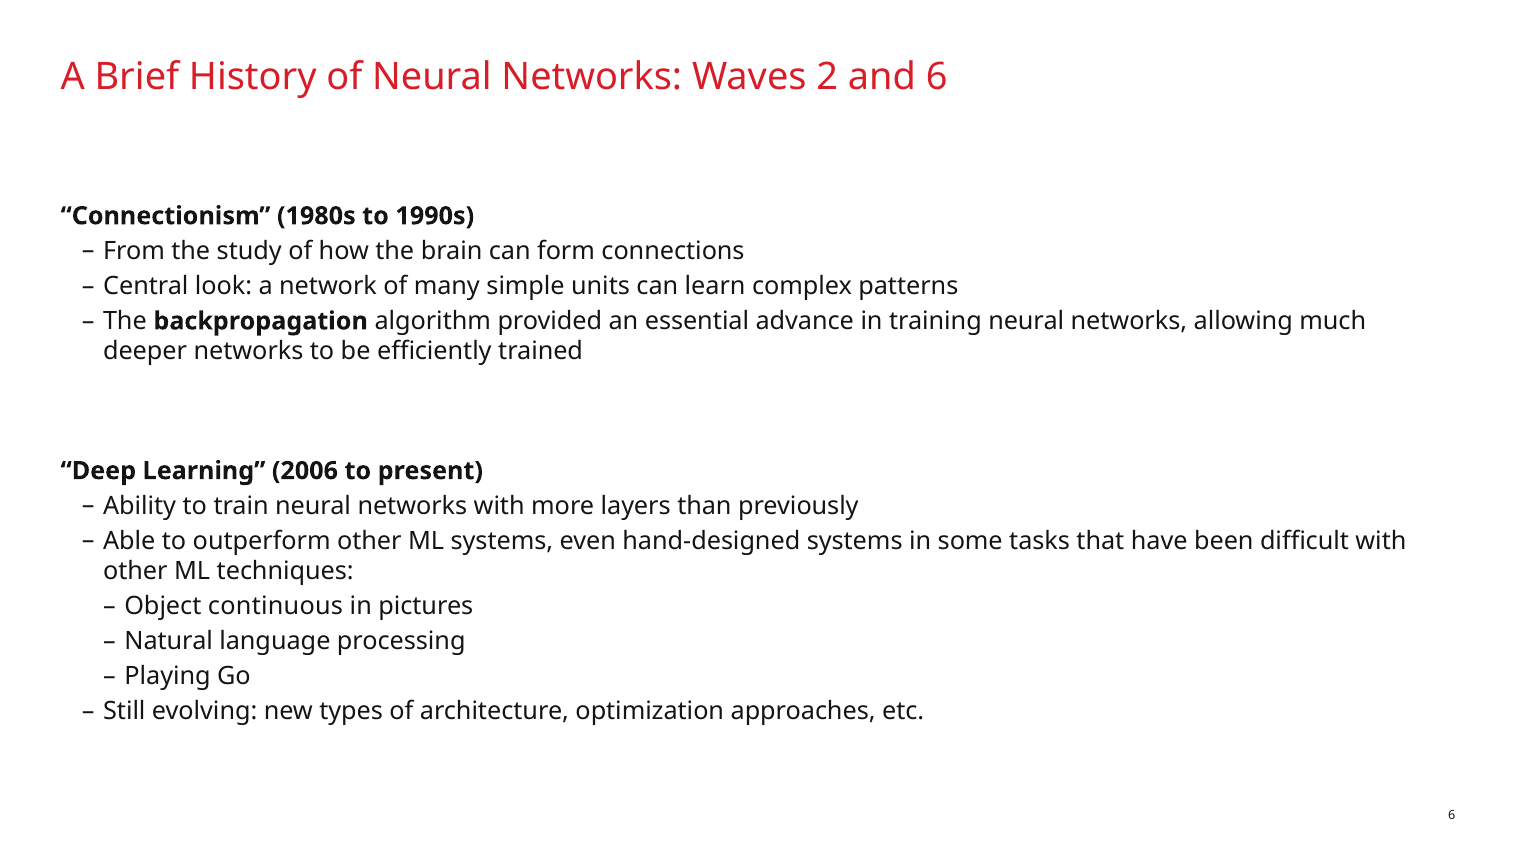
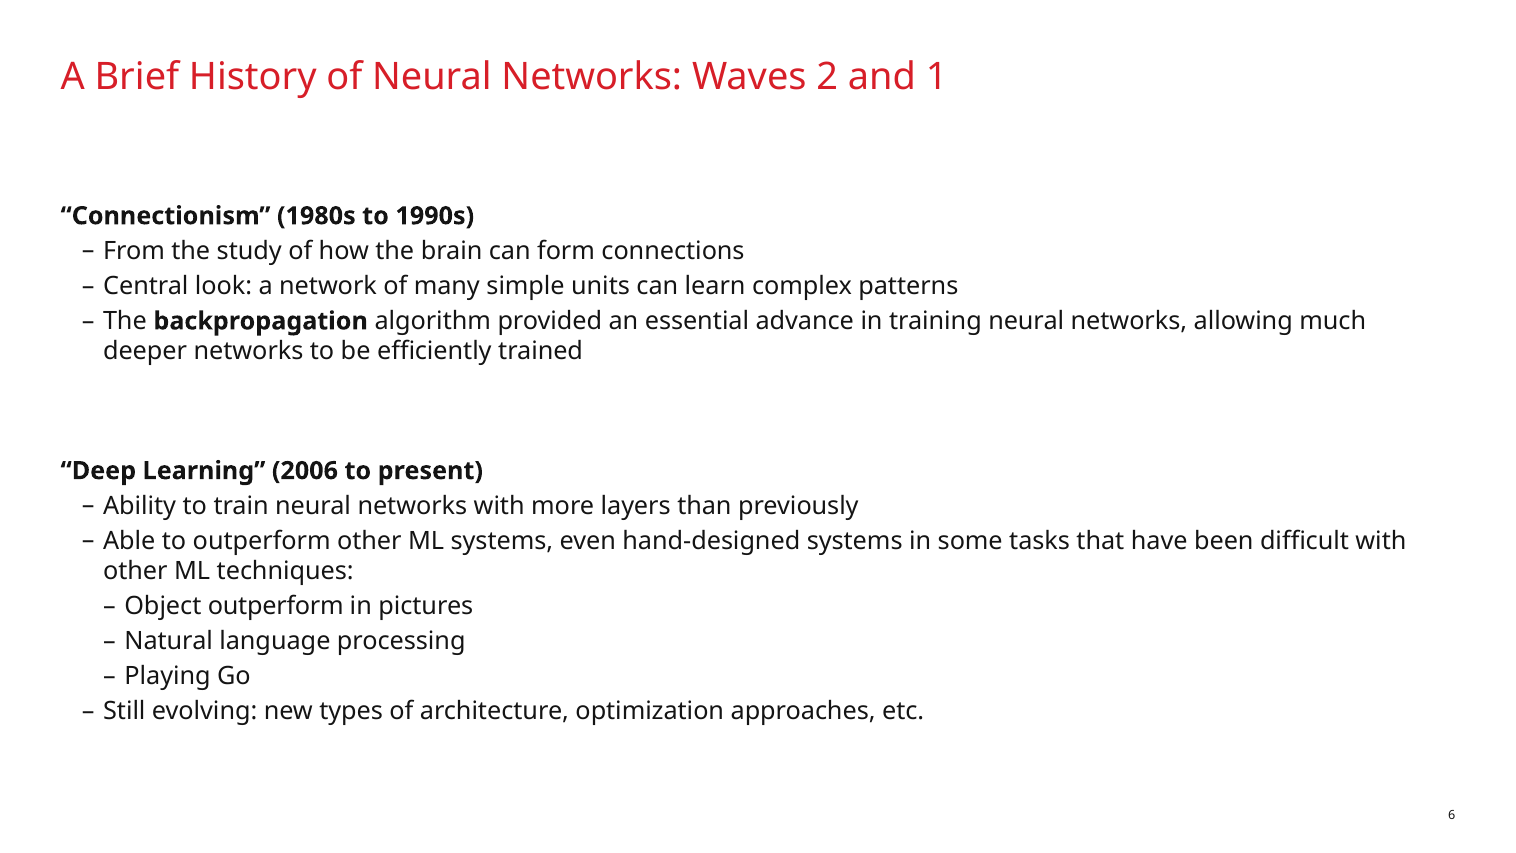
and 6: 6 -> 1
Object continuous: continuous -> outperform
